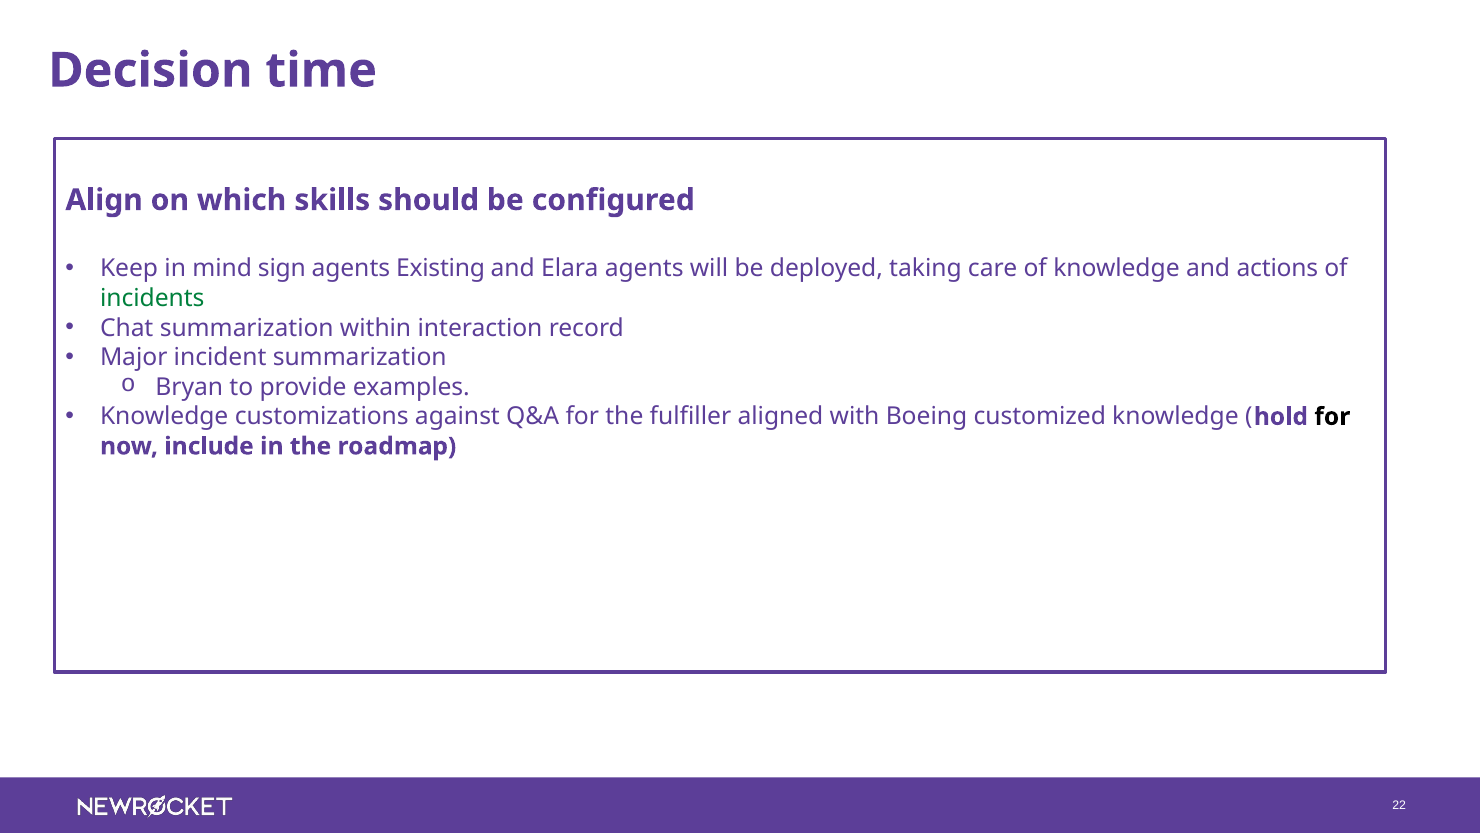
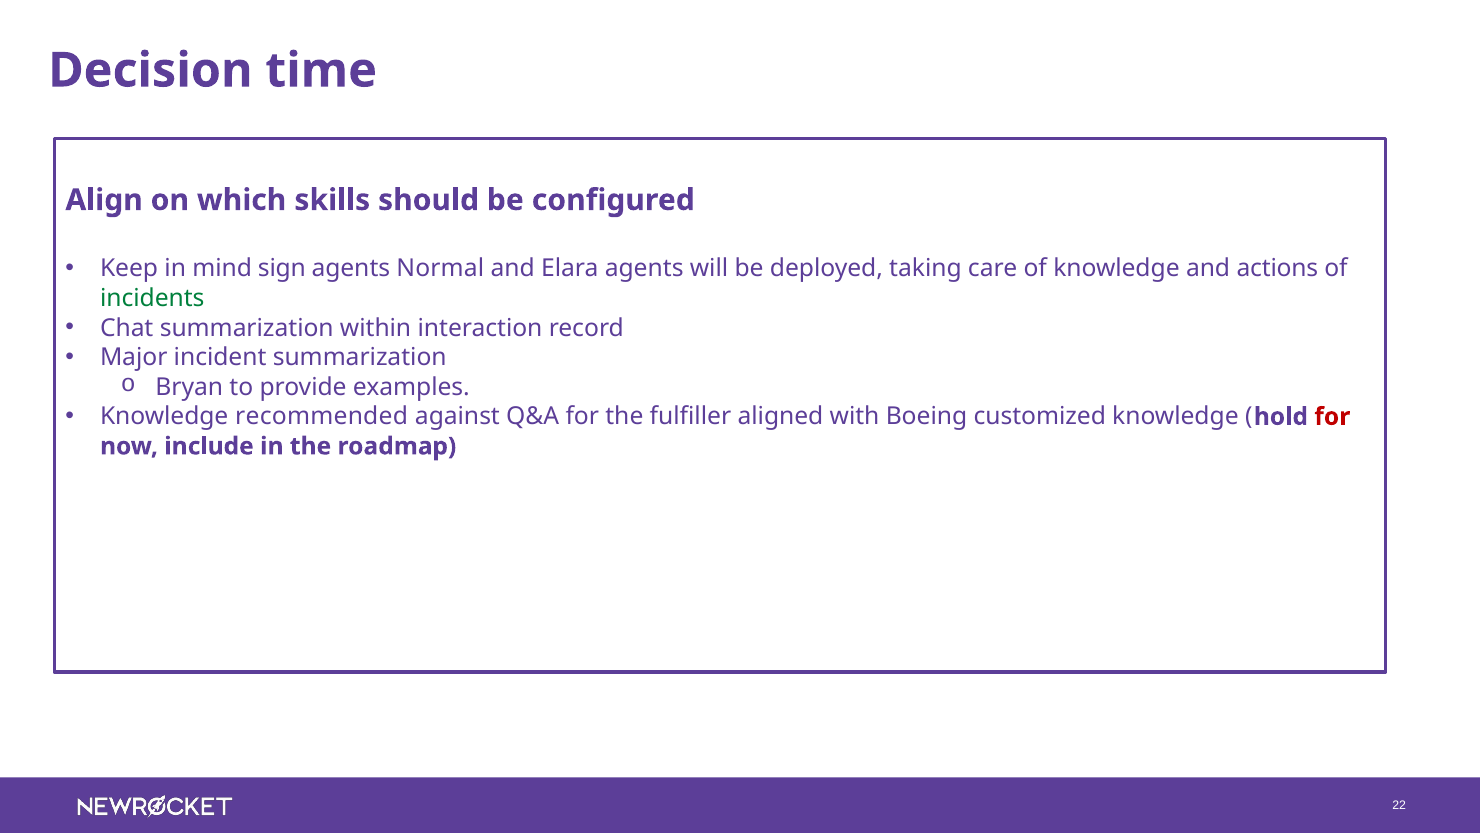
Existing: Existing -> Normal
customizations: customizations -> recommended
for at (1332, 417) colour: black -> red
